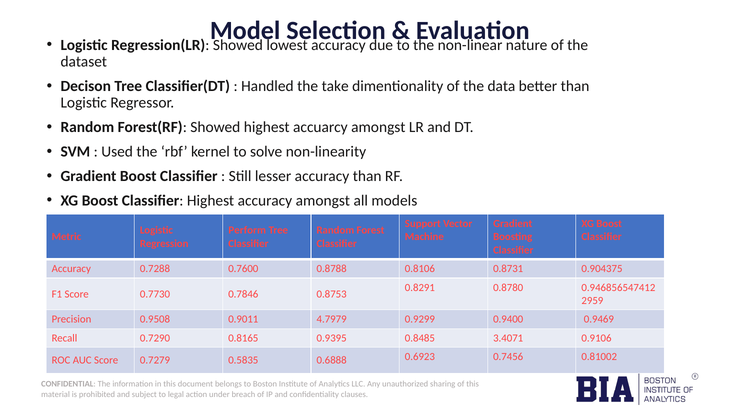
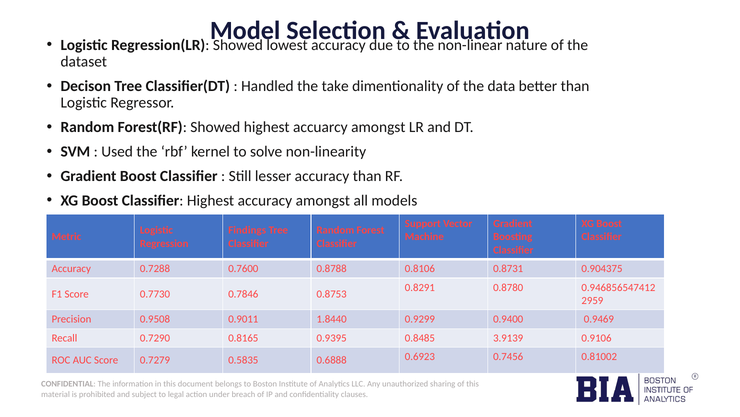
Perform: Perform -> Findings
4.7979: 4.7979 -> 1.8440
3.4071: 3.4071 -> 3.9139
